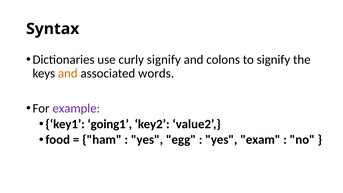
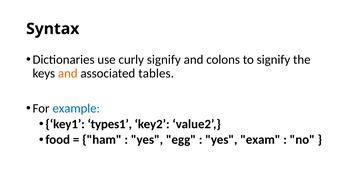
words: words -> tables
example colour: purple -> blue
going1: going1 -> types1
